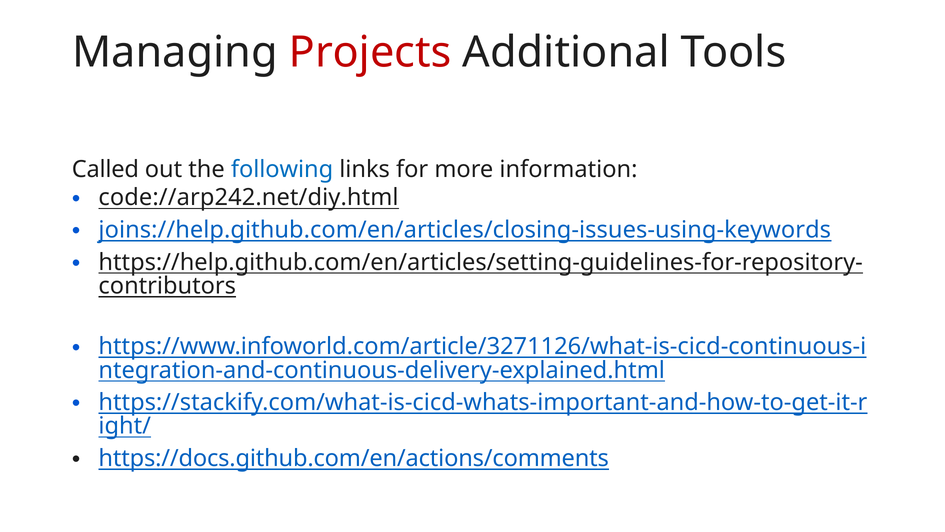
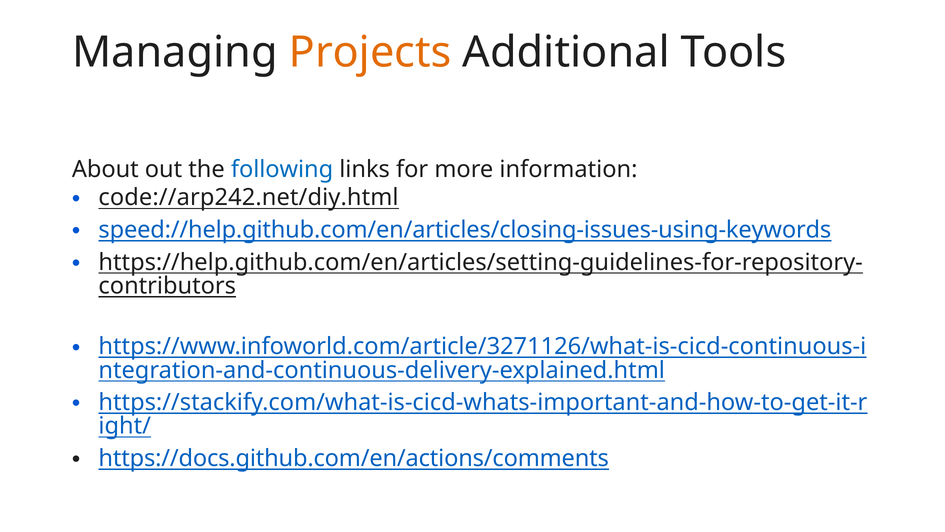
Projects colour: red -> orange
Called: Called -> About
joins://help.github.com/en/articles/closing-issues-using-keywords: joins://help.github.com/en/articles/closing-issues-using-keywords -> speed://help.github.com/en/articles/closing-issues-using-keywords
